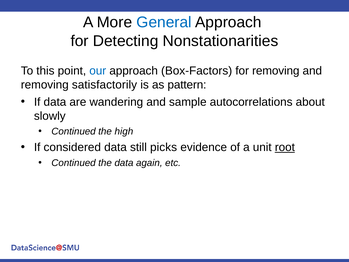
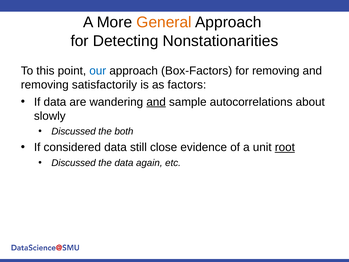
General colour: blue -> orange
pattern: pattern -> factors
and at (156, 102) underline: none -> present
Continued at (74, 131): Continued -> Discussed
high: high -> both
picks: picks -> close
Continued at (74, 163): Continued -> Discussed
